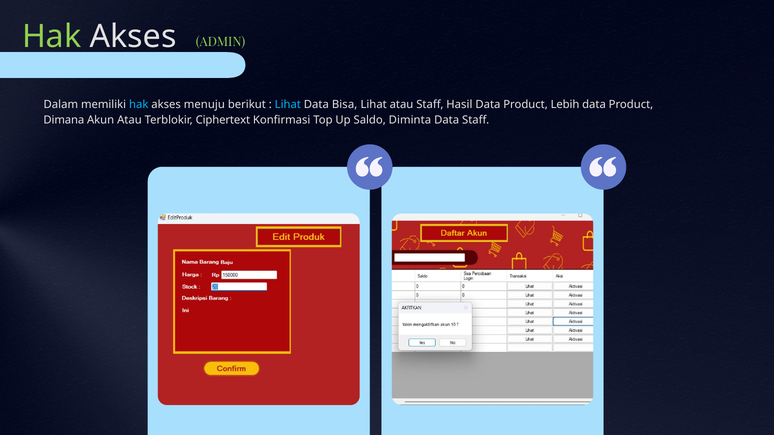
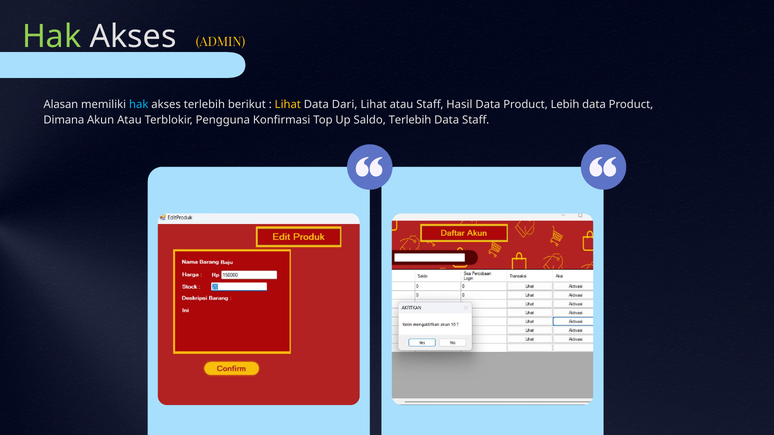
ADMIN colour: light green -> yellow
Dalam: Dalam -> Alasan
akses menuju: menuju -> terlebih
Lihat at (288, 104) colour: light blue -> yellow
Bisa: Bisa -> Dari
Ciphertext: Ciphertext -> Pengguna
Saldo Diminta: Diminta -> Terlebih
